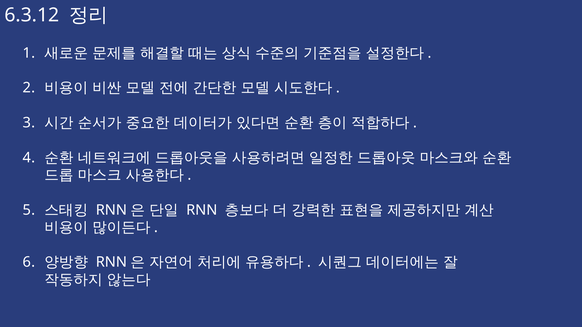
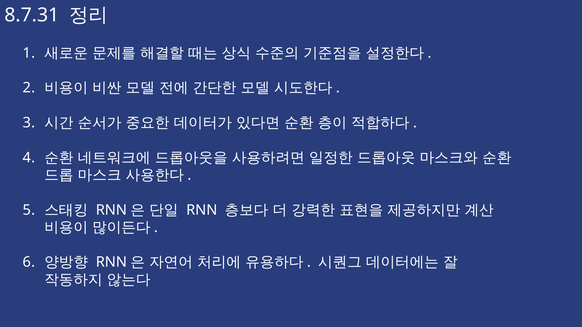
6.3.12: 6.3.12 -> 8.7.31
